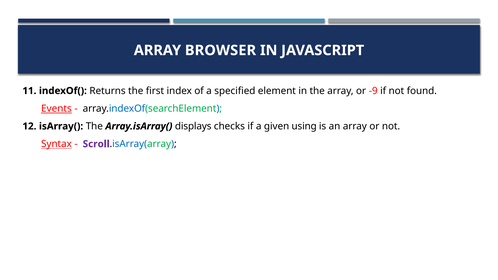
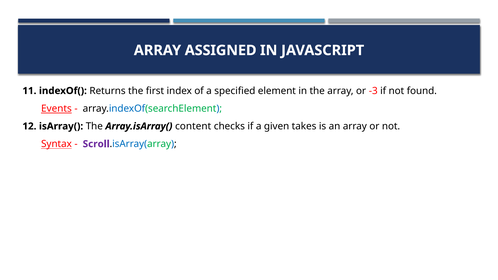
BROWSER: BROWSER -> ASSIGNED
-9: -9 -> -3
displays: displays -> content
using: using -> takes
